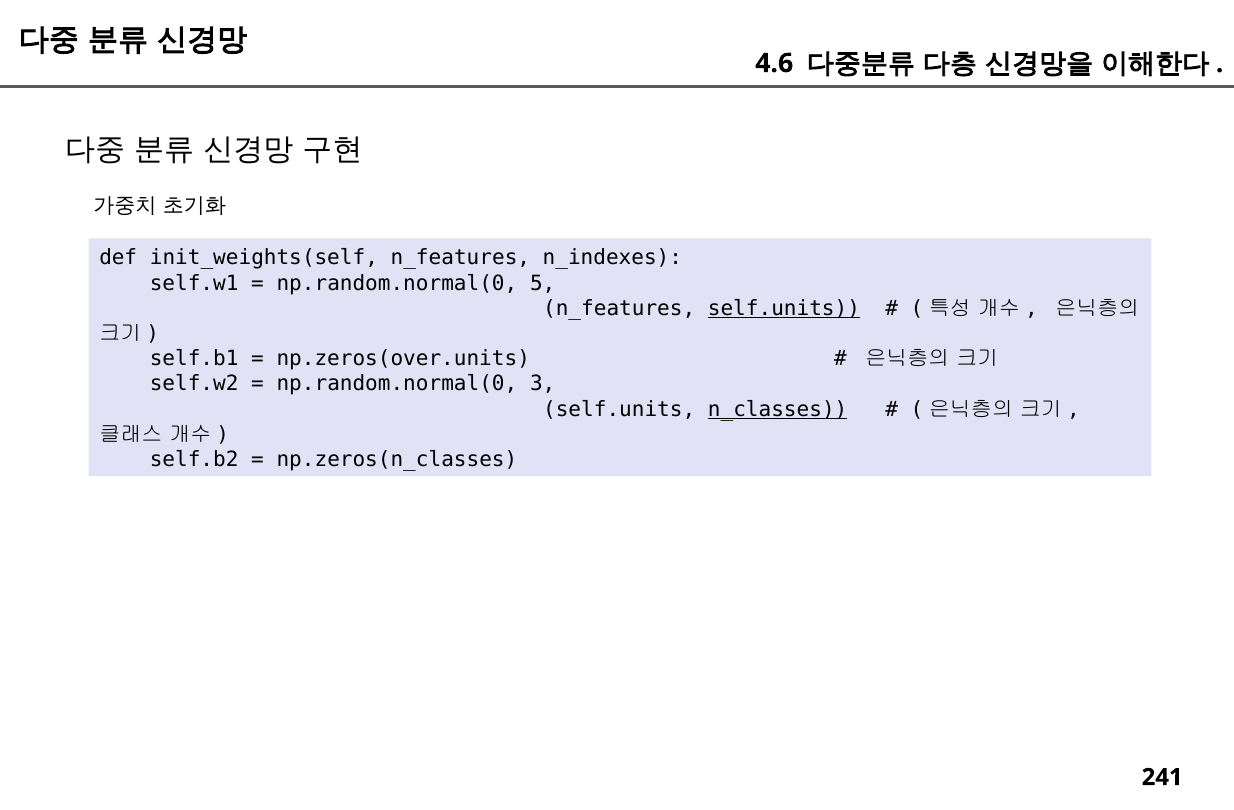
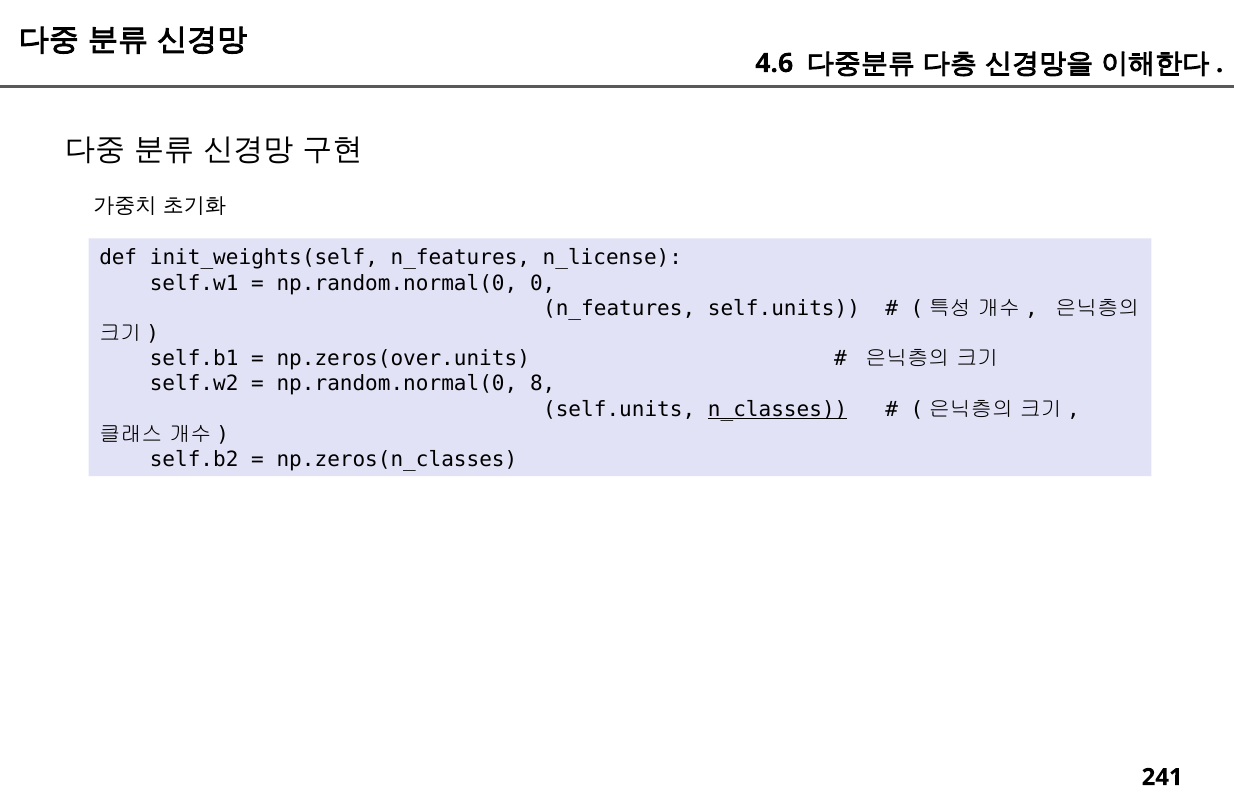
n_indexes: n_indexes -> n_license
5: 5 -> 0
self.units at (784, 309) underline: present -> none
3: 3 -> 8
